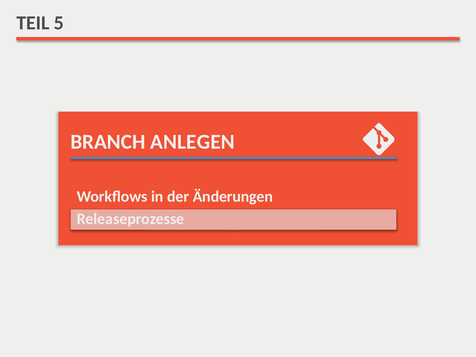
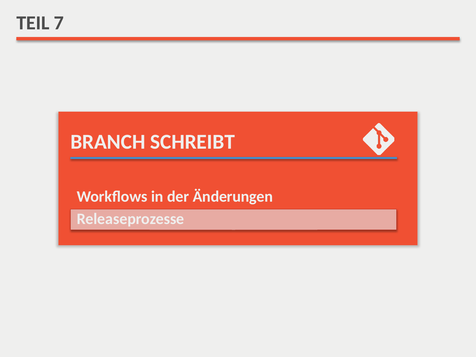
5: 5 -> 7
ANLEGEN: ANLEGEN -> SCHREIBT
